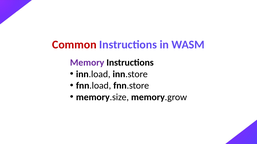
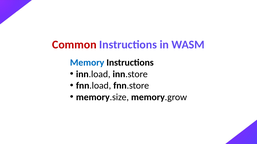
Memory colour: purple -> blue
